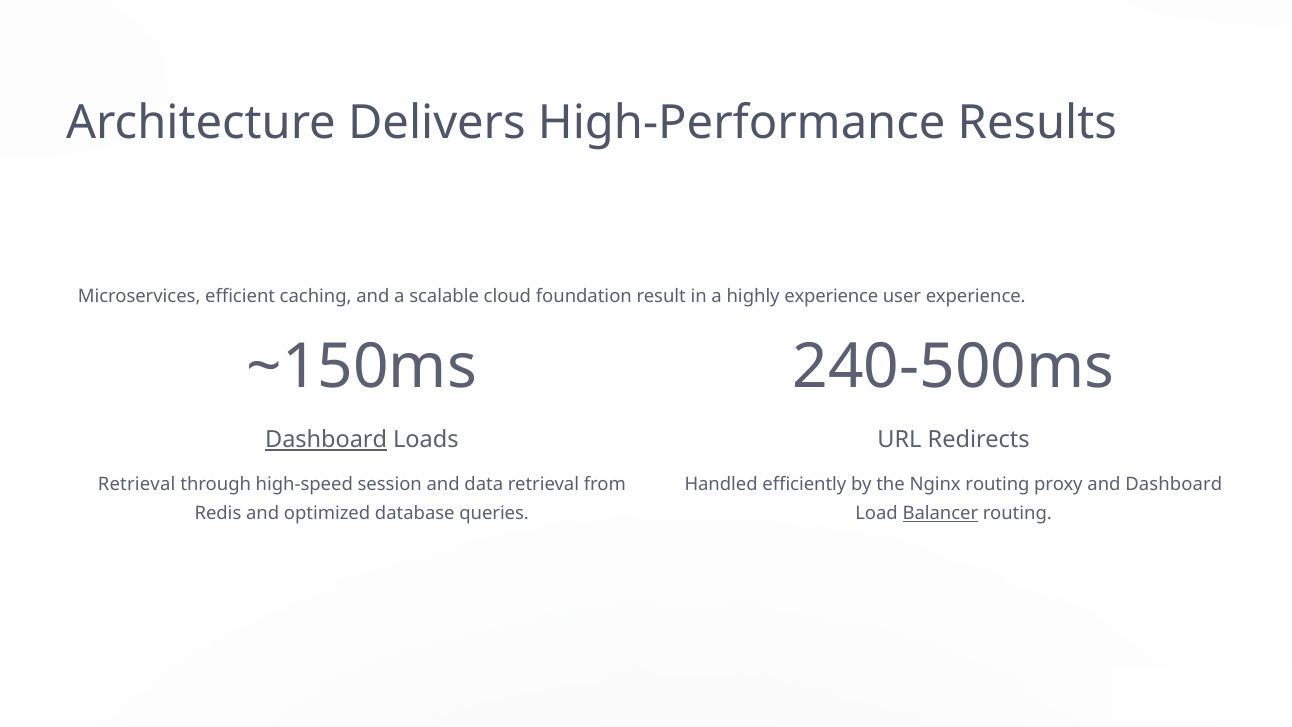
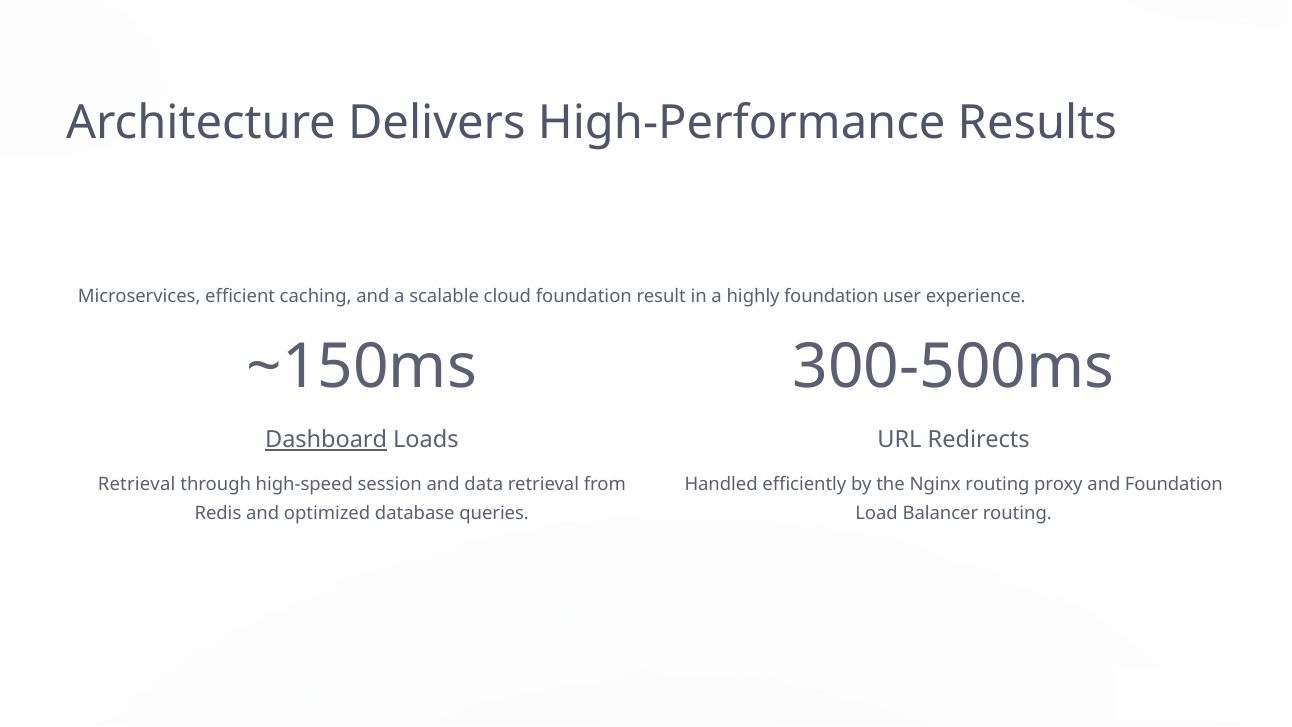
highly experience: experience -> foundation
240-500ms: 240-500ms -> 300-500ms
and Dashboard: Dashboard -> Foundation
Balancer underline: present -> none
